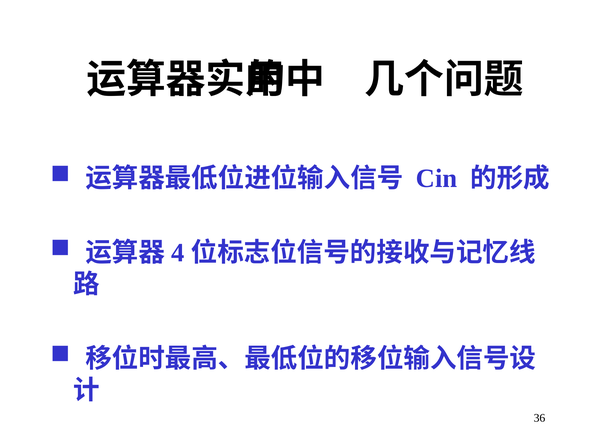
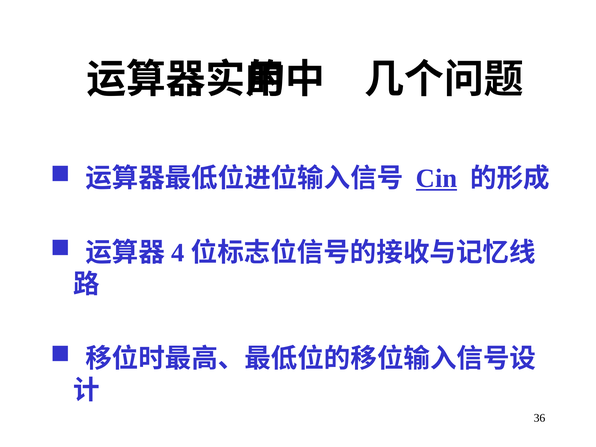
Cin underline: none -> present
